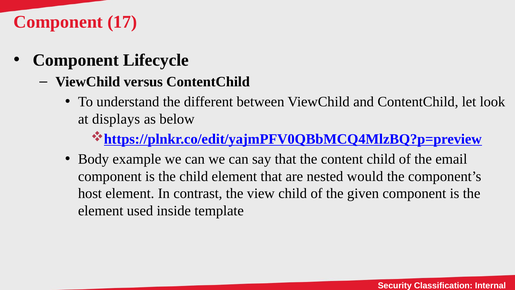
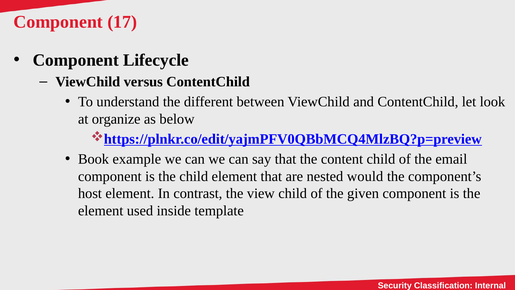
displays: displays -> organize
Body: Body -> Book
